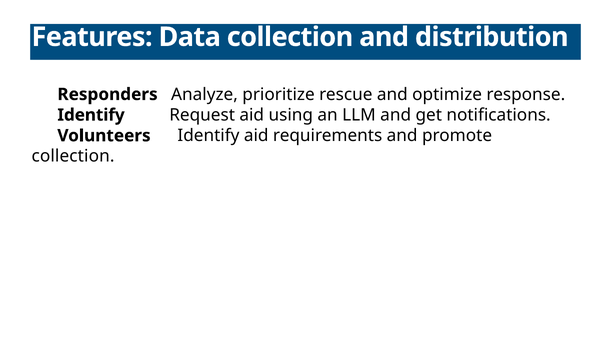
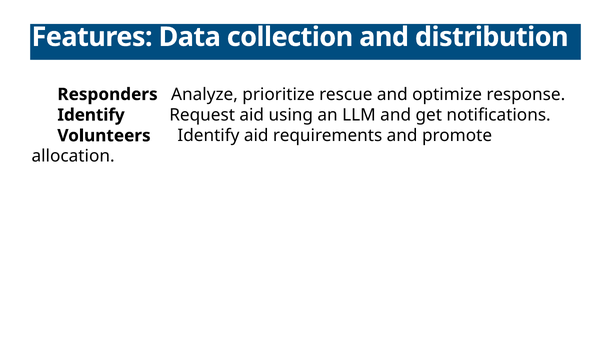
collection at (73, 156): collection -> allocation
